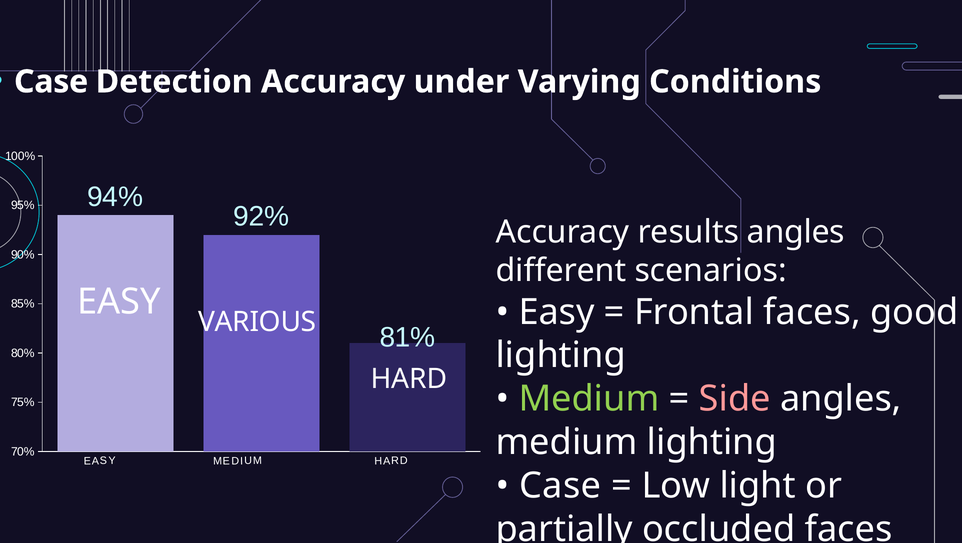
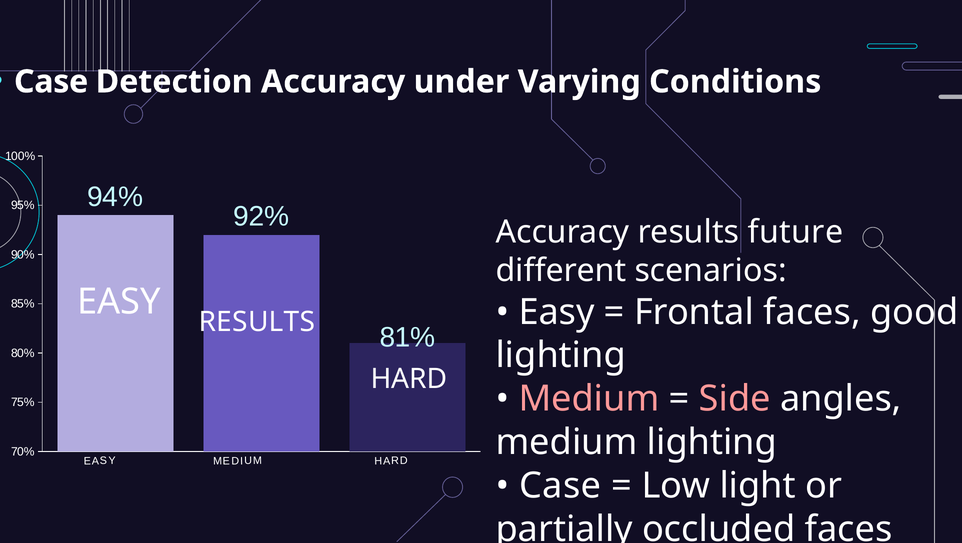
results angles: angles -> future
VARIOUS at (257, 322): VARIOUS -> RESULTS
Medium at (589, 399) colour: light green -> pink
